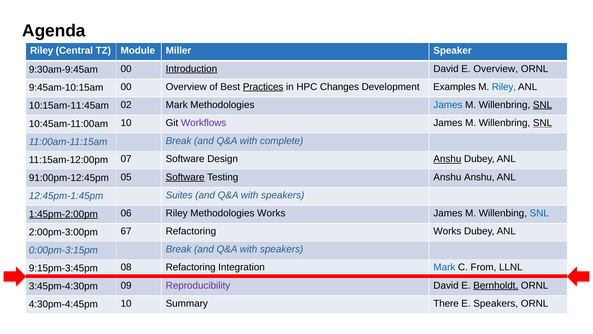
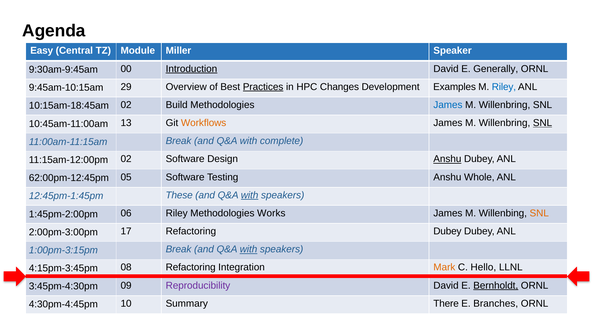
Riley at (42, 51): Riley -> Easy
E Overview: Overview -> Generally
9:45am-10:15am 00: 00 -> 29
10:15am-11:45am: 10:15am-11:45am -> 10:15am-18:45am
02 Mark: Mark -> Build
SNL at (543, 105) underline: present -> none
10:45am-11:00am 10: 10 -> 13
Workflows colour: purple -> orange
11:15am-12:00pm 07: 07 -> 02
91:00pm-12:45pm: 91:00pm-12:45pm -> 62:00pm-12:45pm
Software at (185, 177) underline: present -> none
Anshu Anshu: Anshu -> Whole
Suites: Suites -> These
with at (250, 195) underline: none -> present
1:45pm-2:00pm underline: present -> none
SNL at (539, 213) colour: blue -> orange
67: 67 -> 17
Refactoring Works: Works -> Dubey
0:00pm-3:15pm: 0:00pm-3:15pm -> 1:00pm-3:15pm
with at (249, 249) underline: none -> present
9:15pm-3:45pm: 9:15pm-3:45pm -> 4:15pm-3:45pm
Mark at (444, 267) colour: blue -> orange
From: From -> Hello
E Speakers: Speakers -> Branches
